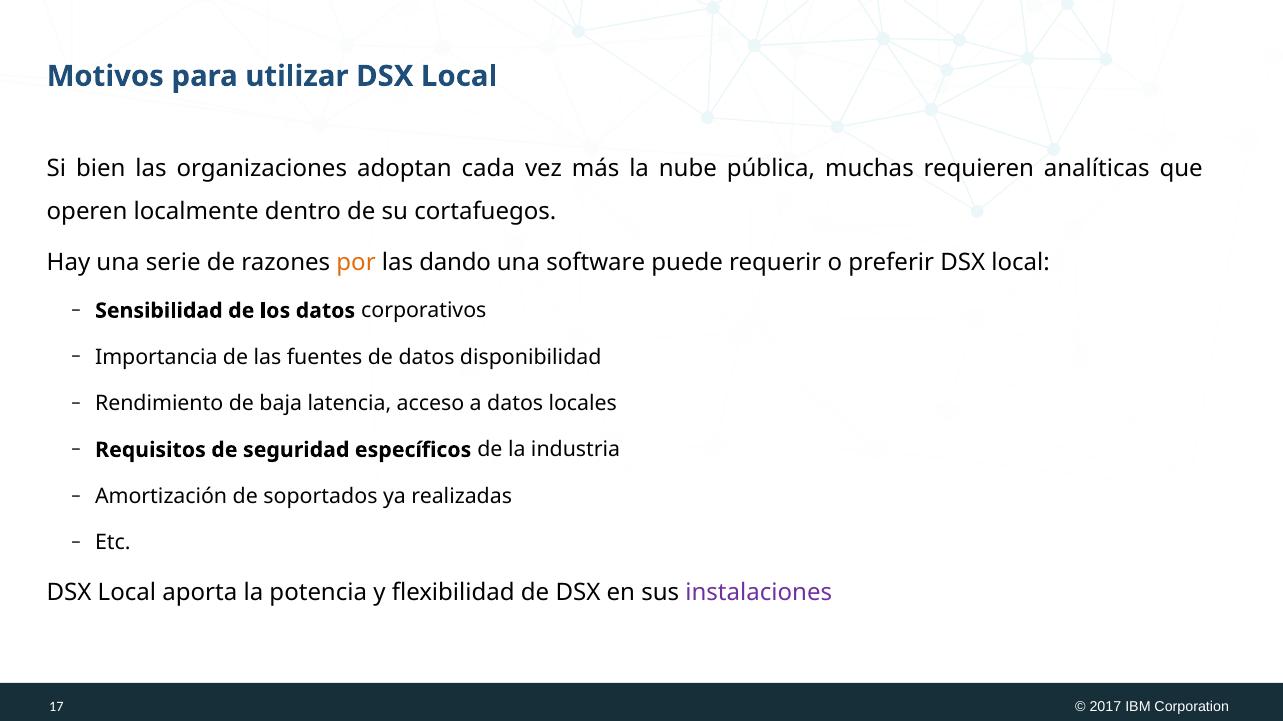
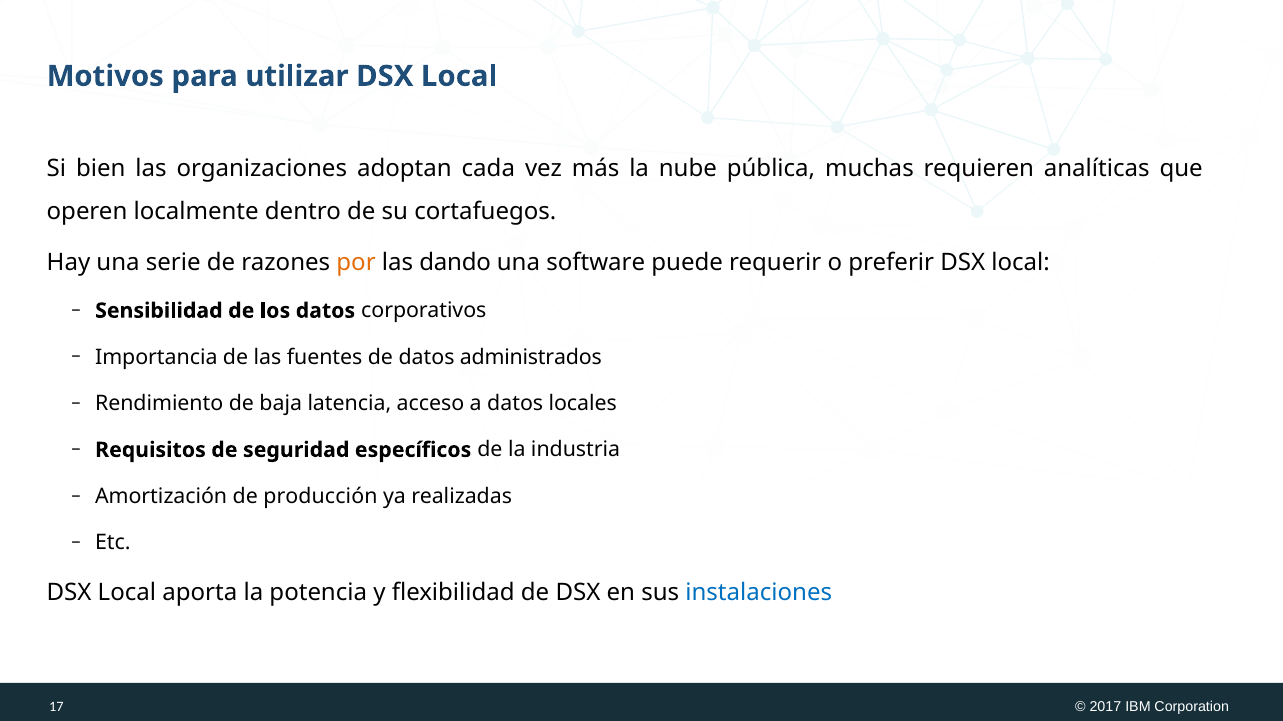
disponibilidad: disponibilidad -> administrados
soportados: soportados -> producción
instalaciones colour: purple -> blue
